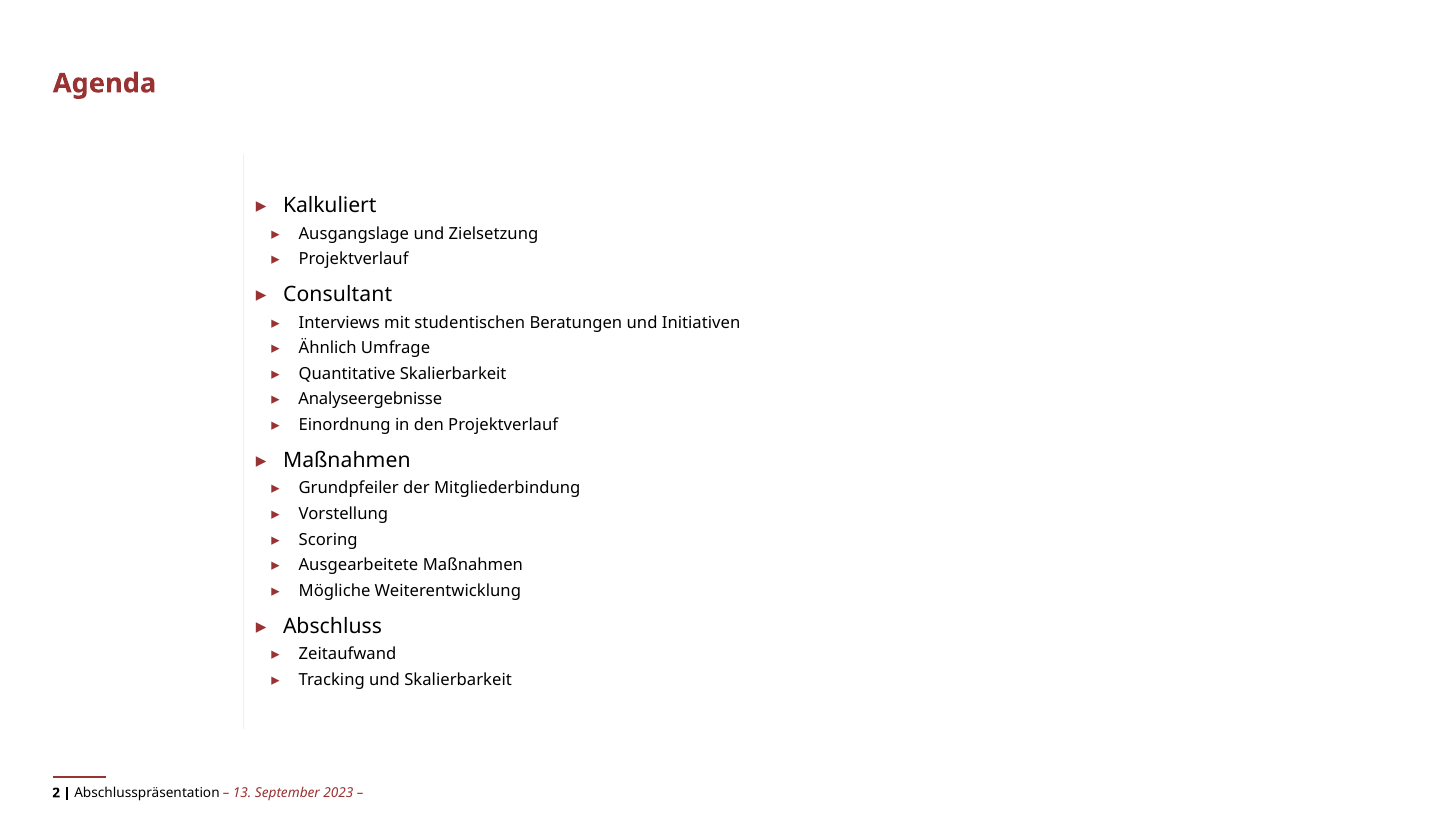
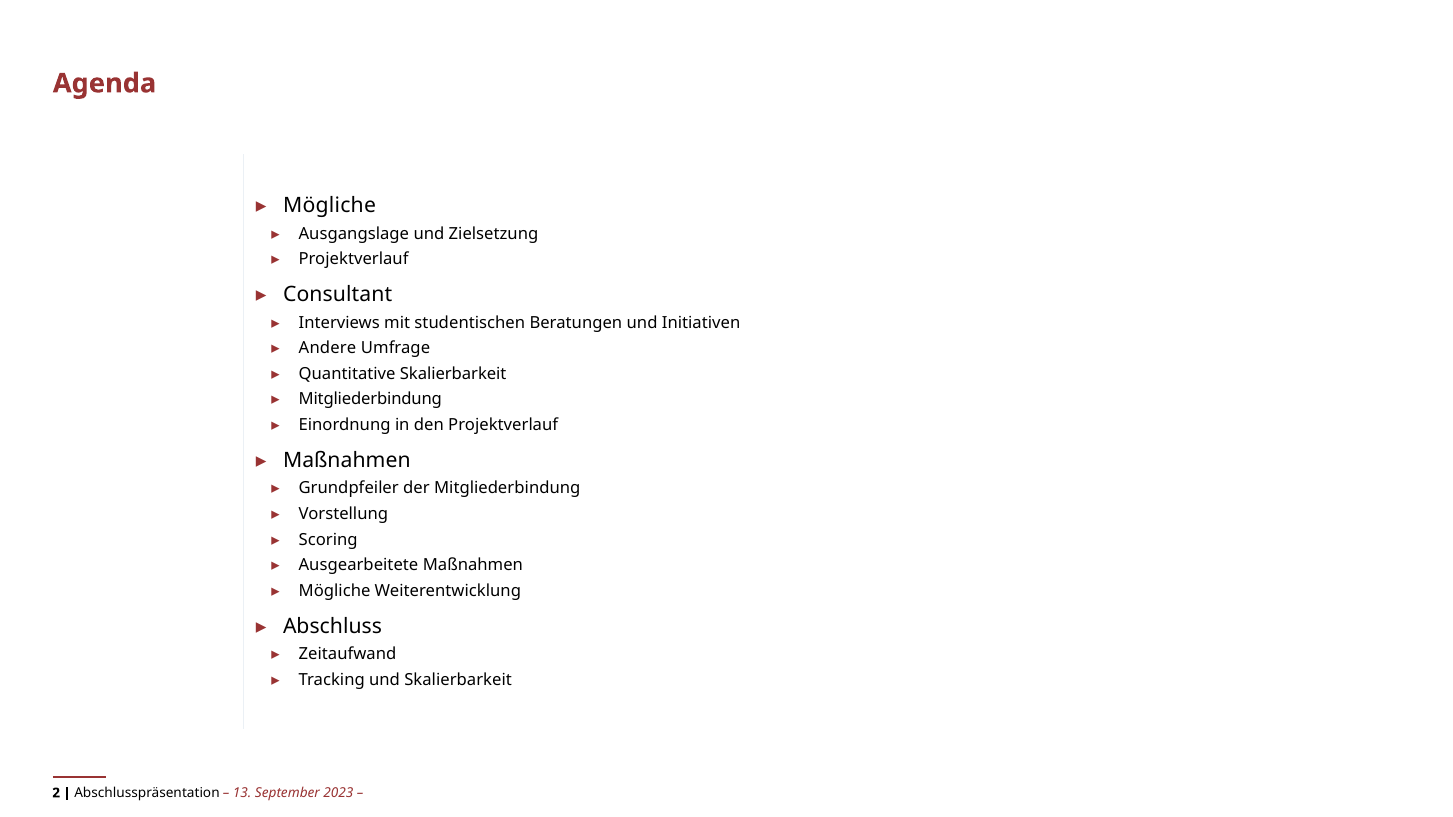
Kalkuliert at (330, 206): Kalkuliert -> Mögliche
Ähnlich: Ähnlich -> Andere
Analyseergebnisse at (370, 400): Analyseergebnisse -> Mitgliederbindung
